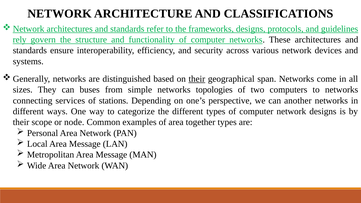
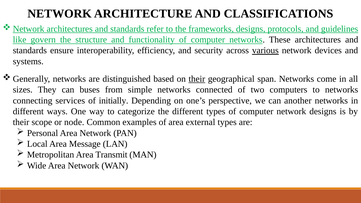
rely: rely -> like
various underline: none -> present
topologies: topologies -> connected
stations: stations -> initially
together: together -> external
Metropolitan Area Message: Message -> Transmit
